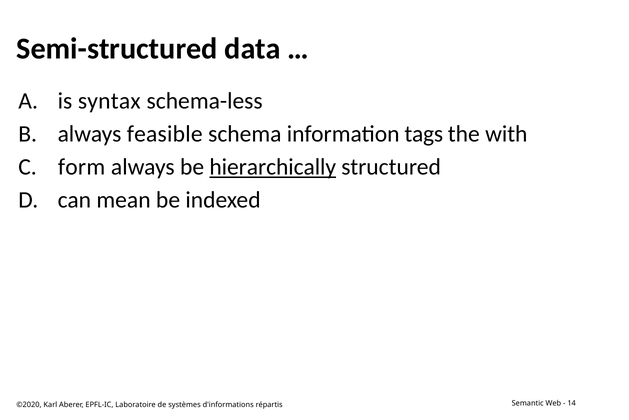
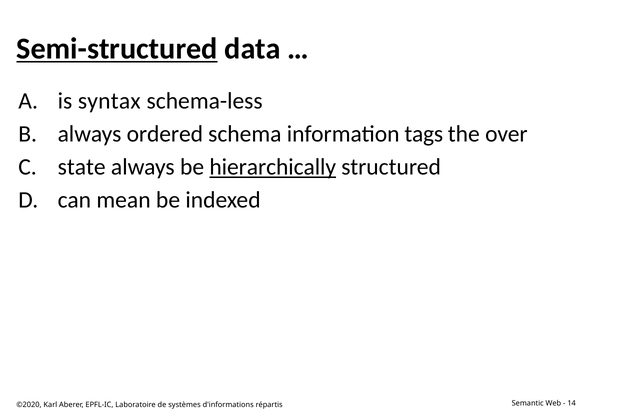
Semi-structured underline: none -> present
feasible: feasible -> ordered
with: with -> over
form: form -> state
